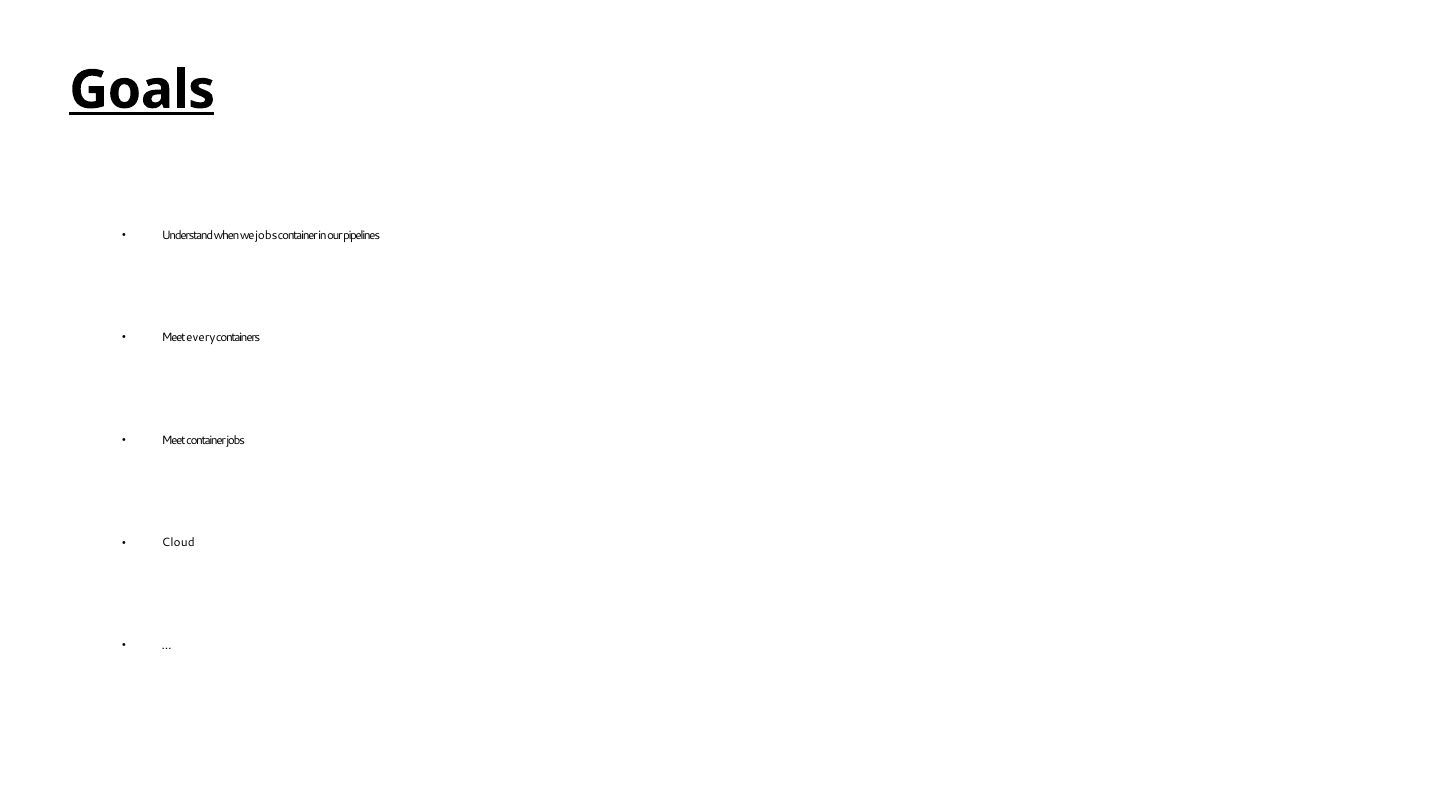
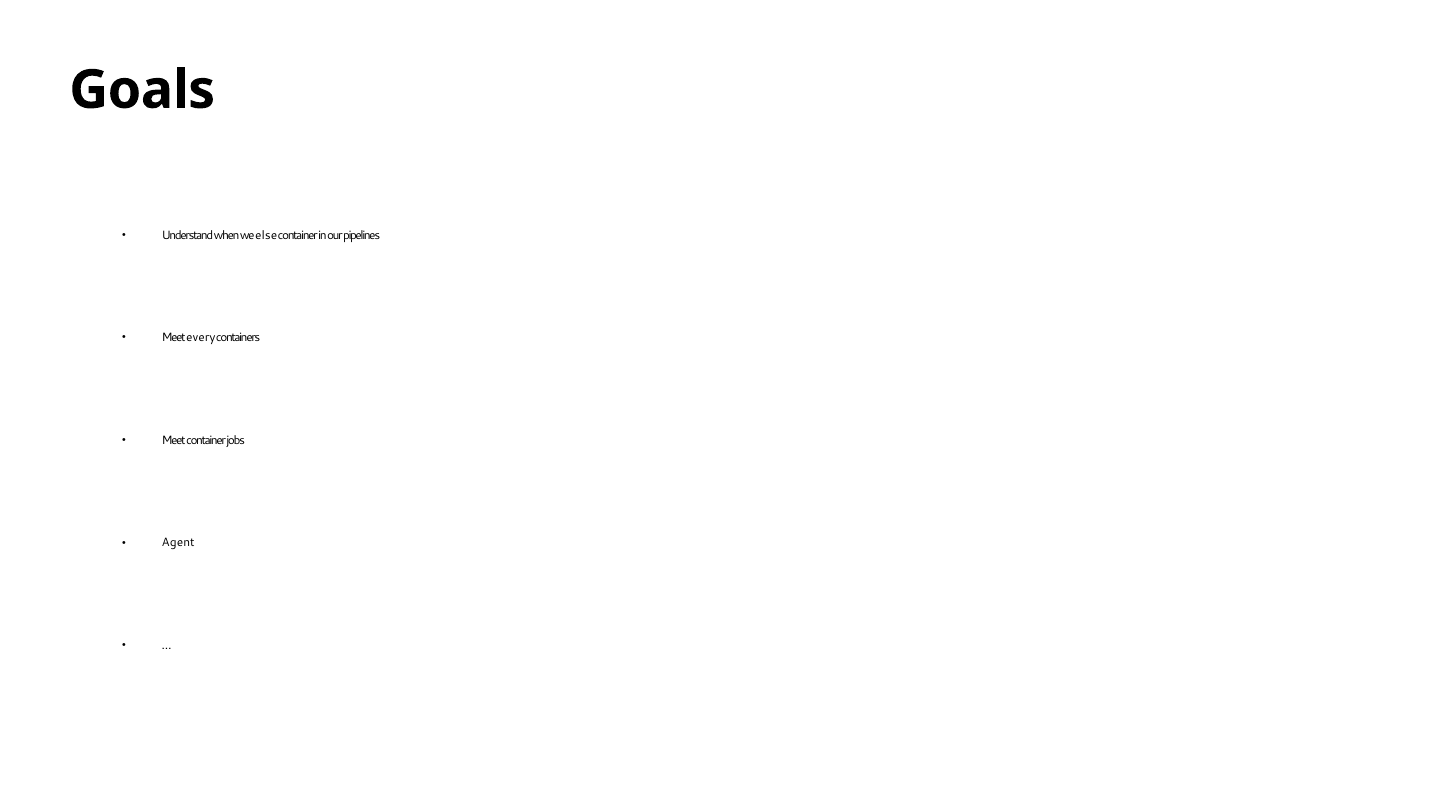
Goals underline: present -> none
we jobs: jobs -> else
Cloud: Cloud -> Agent
